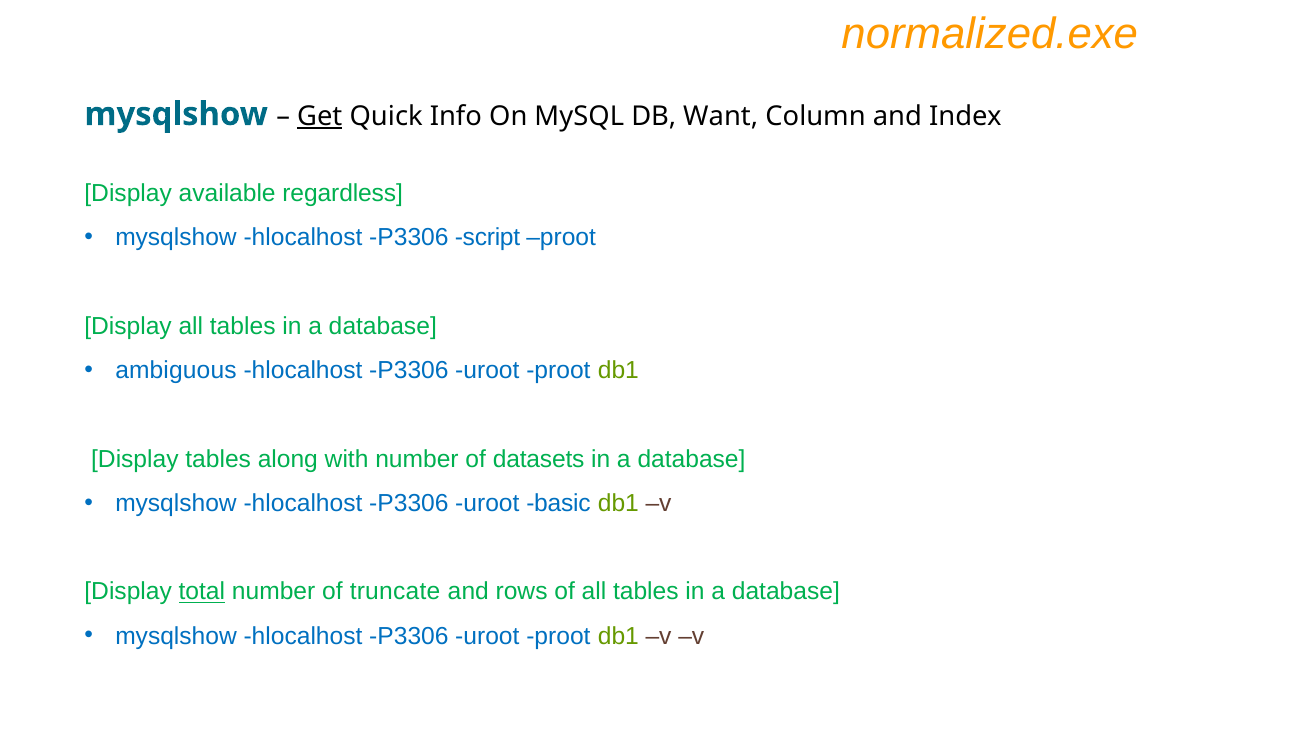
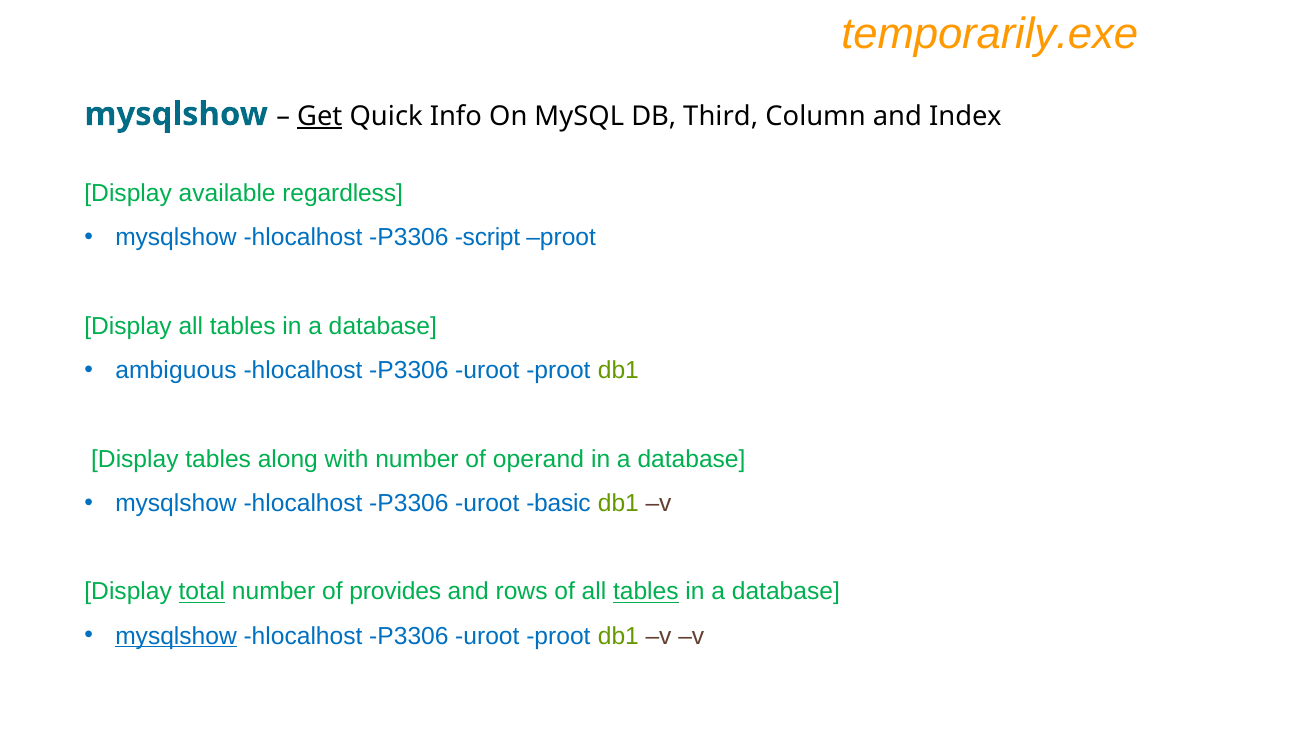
normalized.exe: normalized.exe -> temporarily.exe
Want: Want -> Third
datasets: datasets -> operand
truncate: truncate -> provides
tables at (646, 592) underline: none -> present
mysqlshow at (176, 636) underline: none -> present
